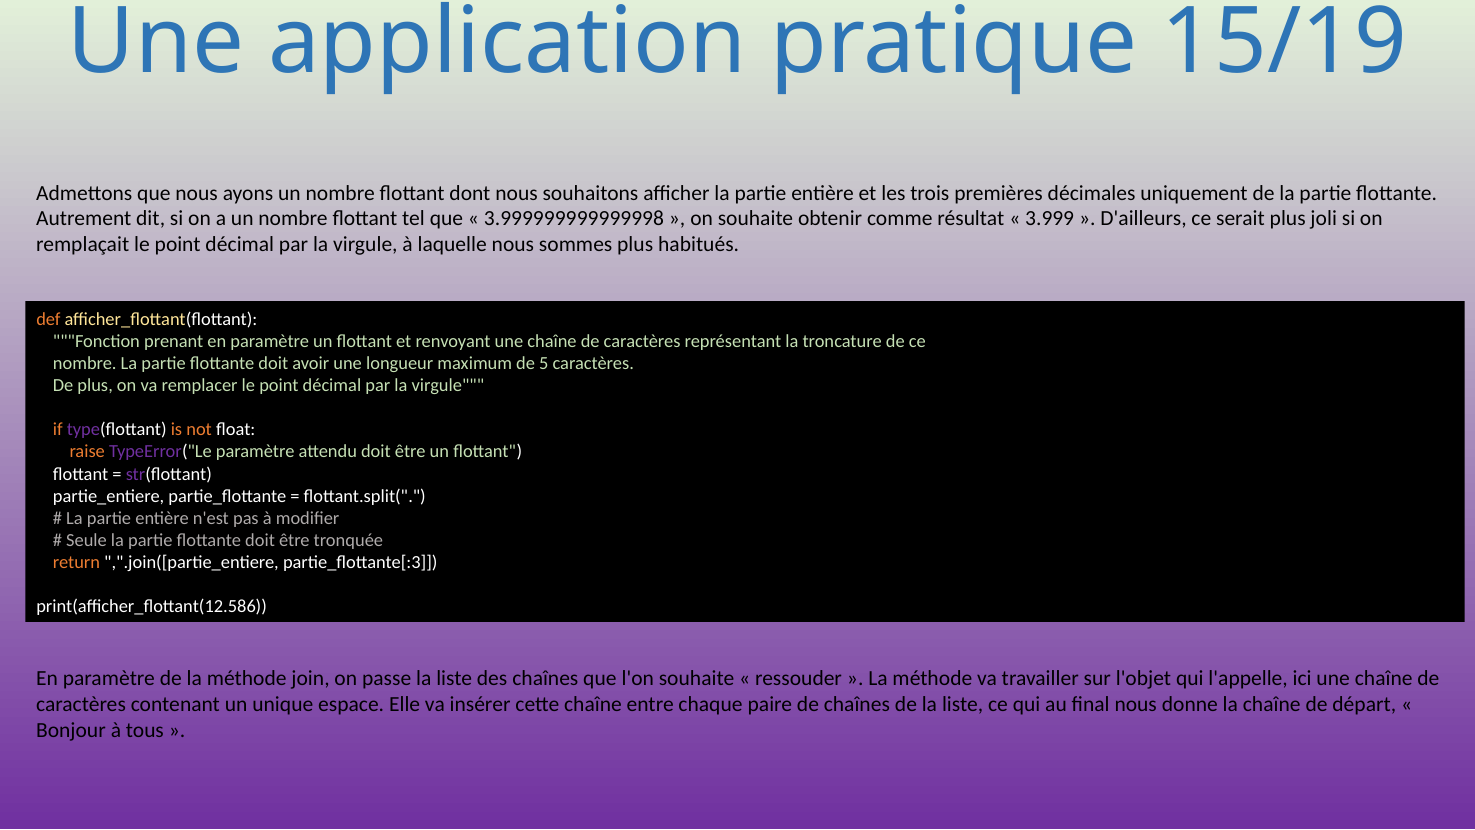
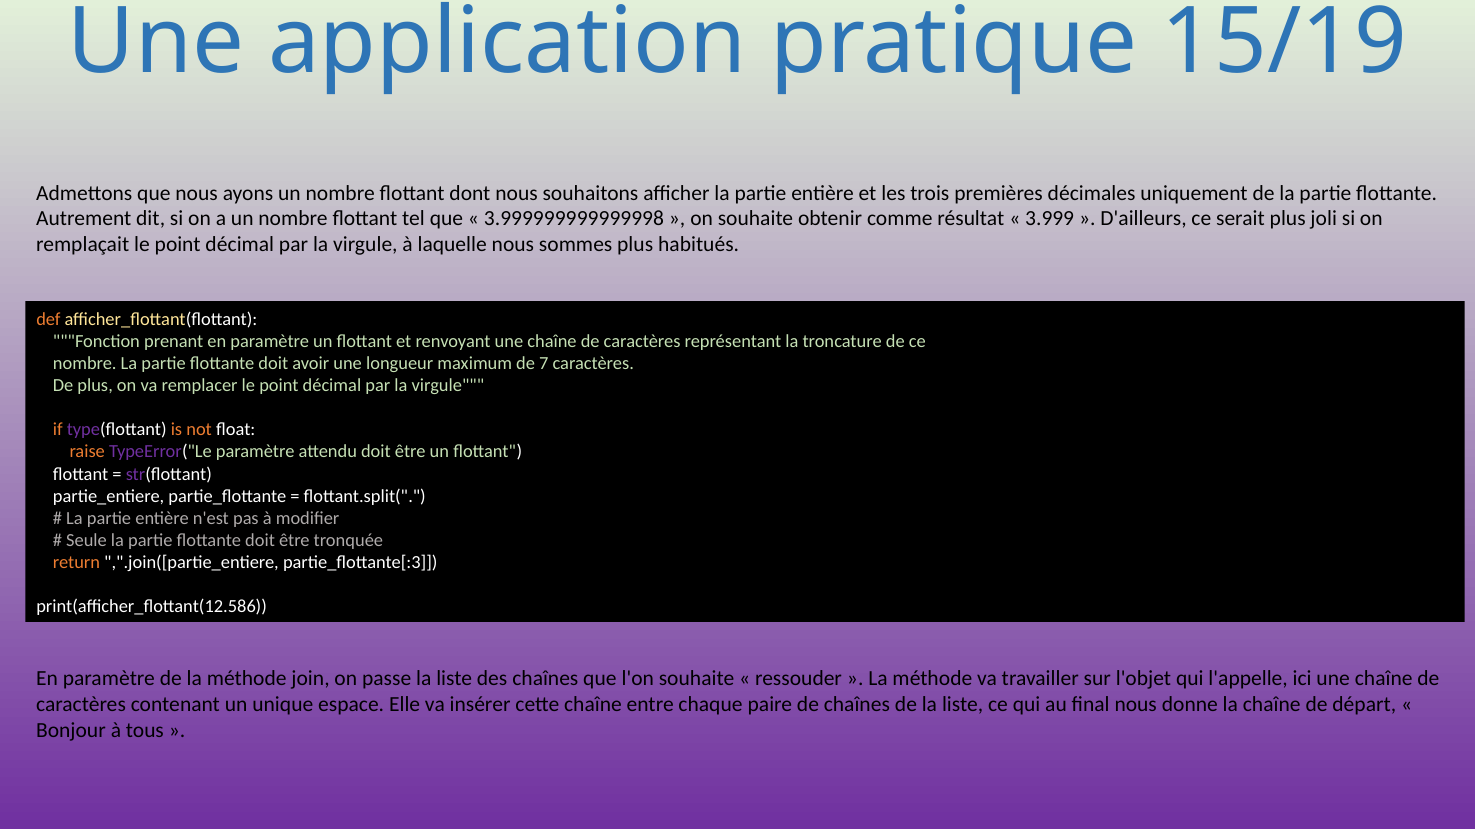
5: 5 -> 7
